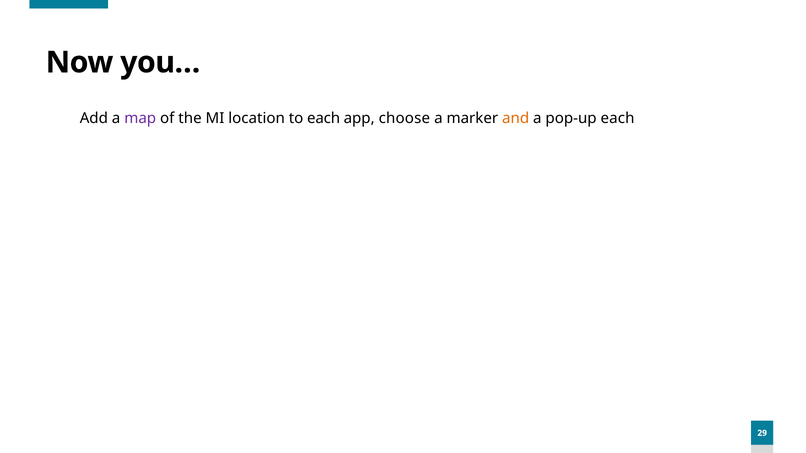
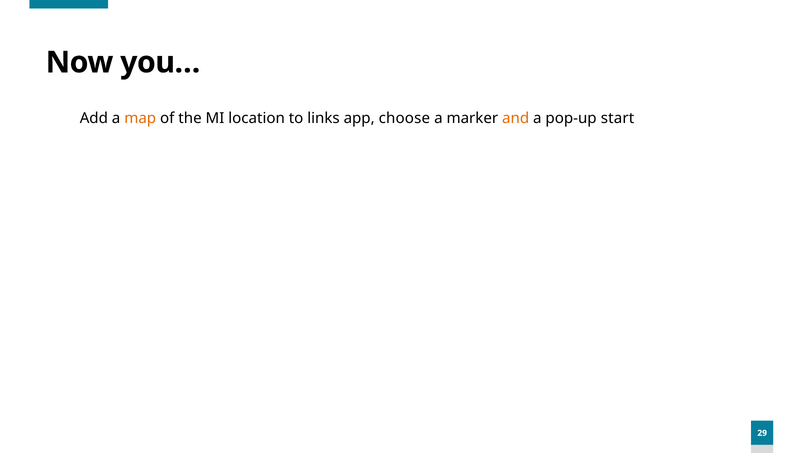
map colour: purple -> orange
to each: each -> links
pop-up each: each -> start
